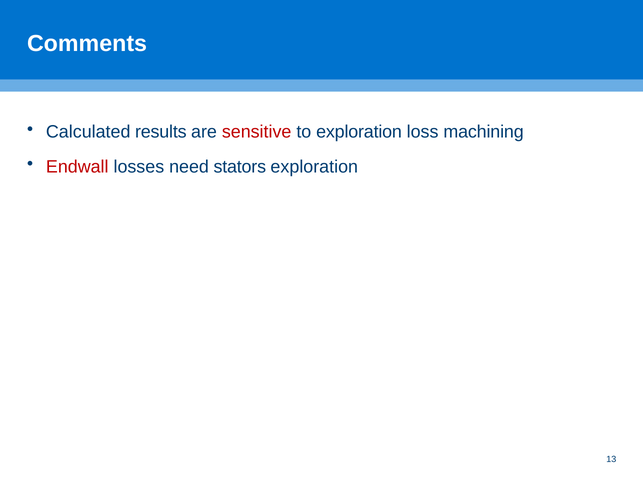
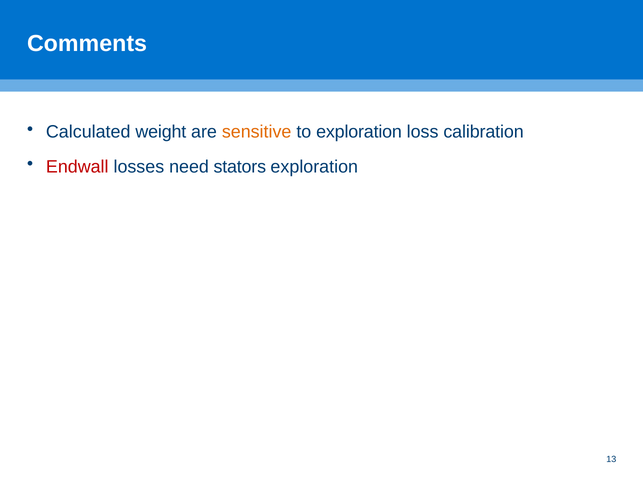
results: results -> weight
sensitive colour: red -> orange
machining: machining -> calibration
